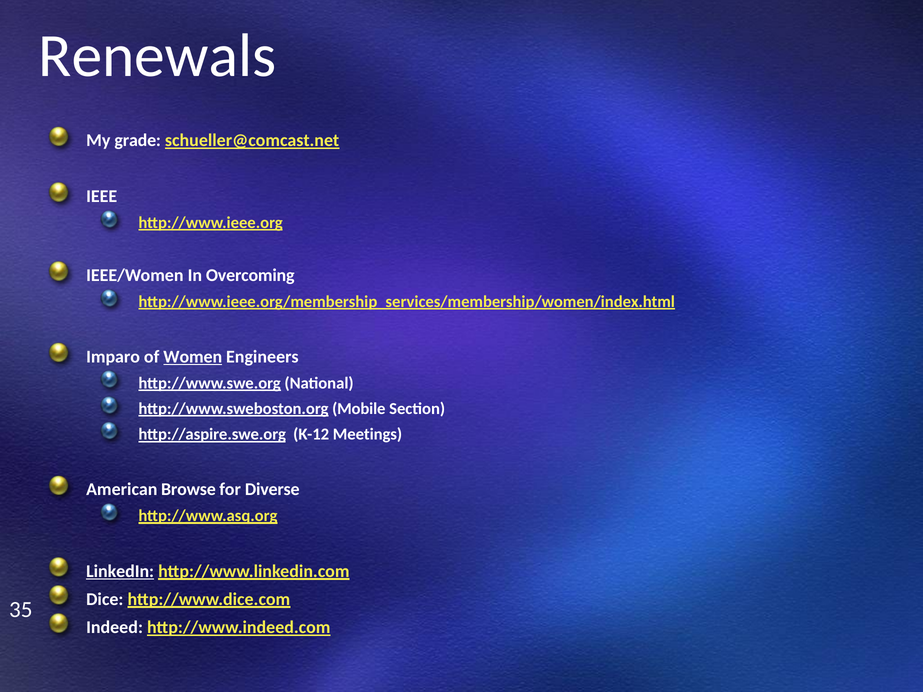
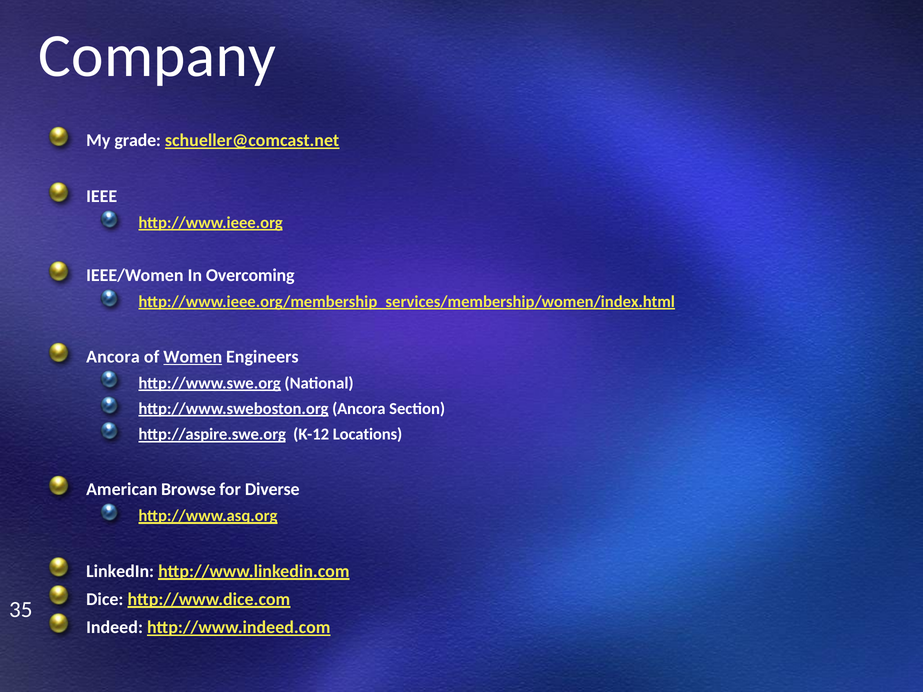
Renewals: Renewals -> Company
Imparo at (113, 357): Imparo -> Ancora
http://www.sweboston.org Mobile: Mobile -> Ancora
Meetings: Meetings -> Locations
LinkedIn underline: present -> none
